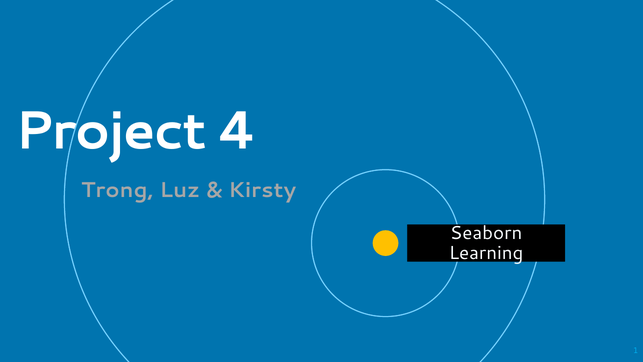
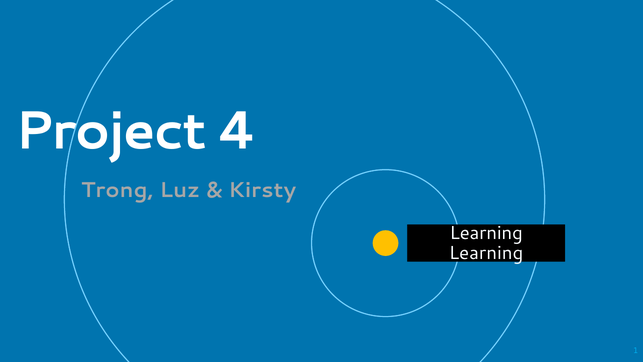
Seaborn at (486, 233): Seaborn -> Learning
